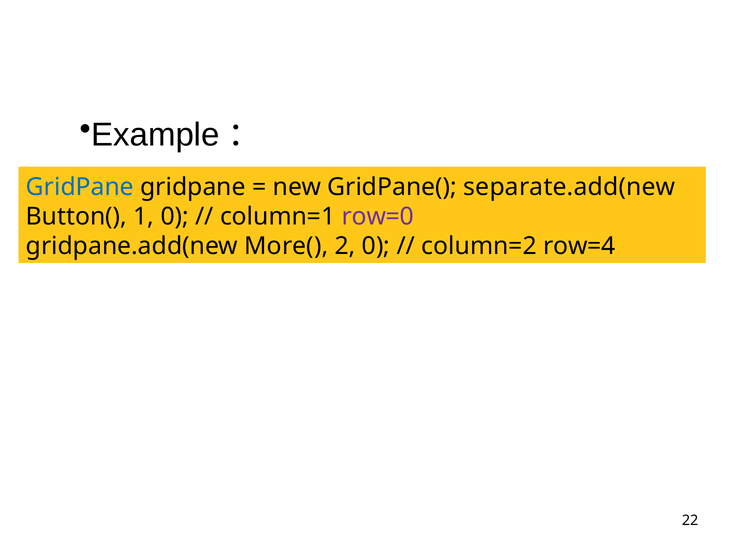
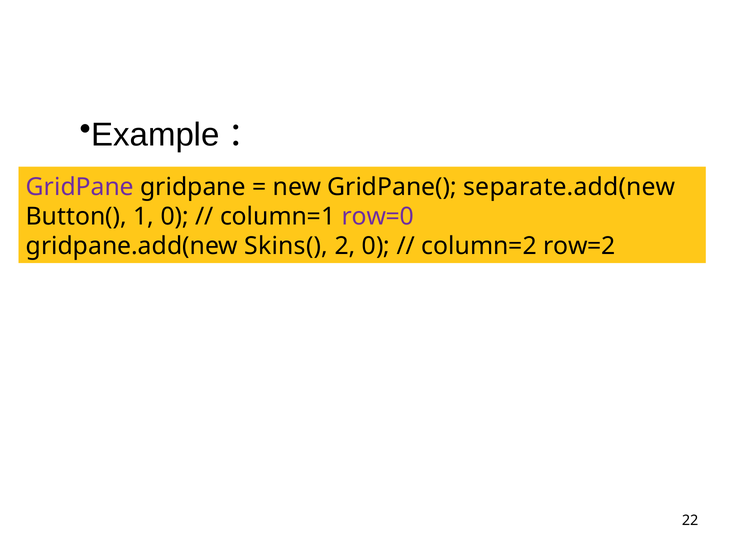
GridPane at (80, 187) colour: blue -> purple
More(: More( -> Skins(
row=4: row=4 -> row=2
